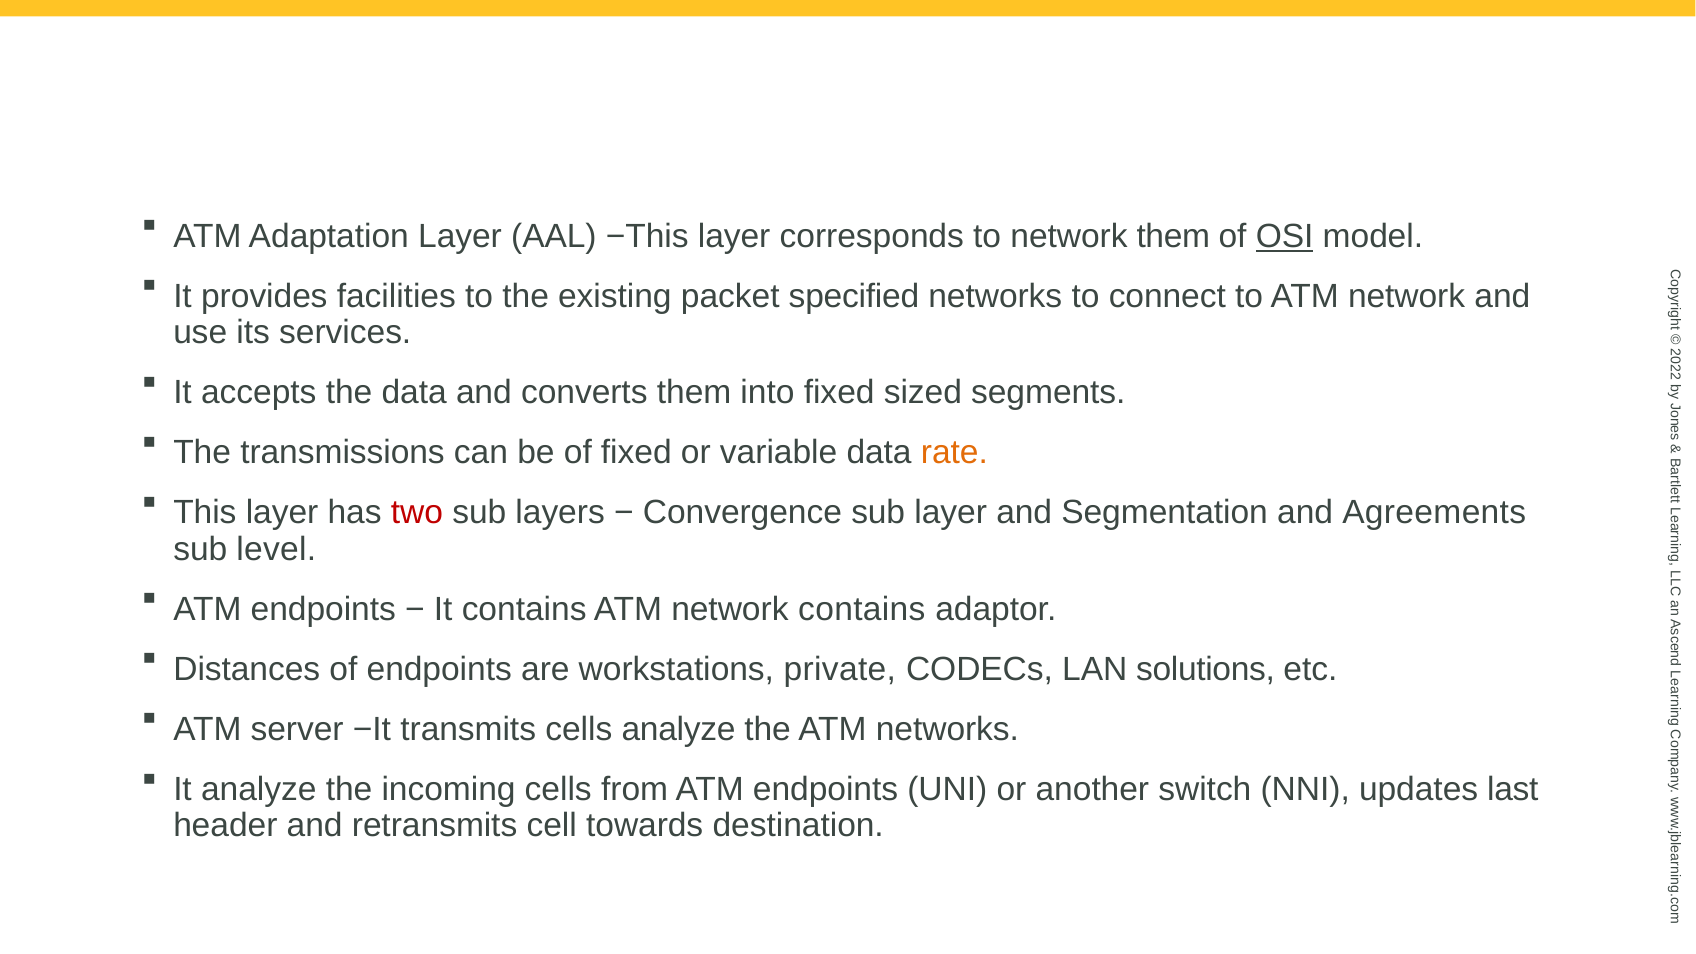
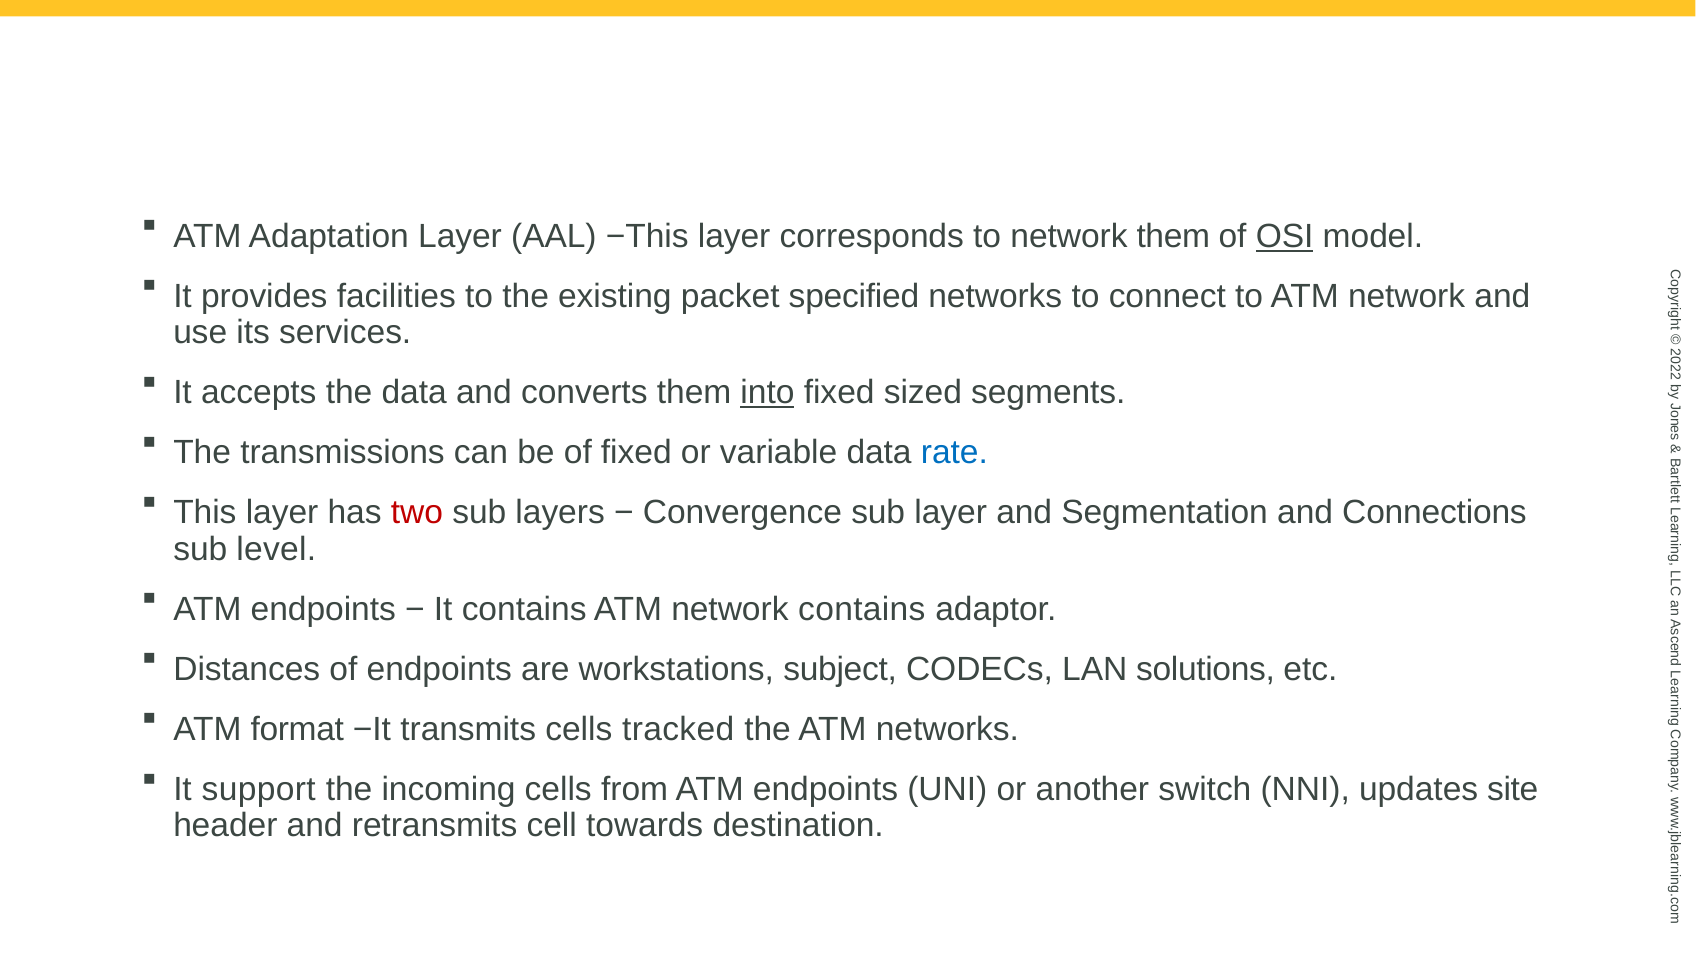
into underline: none -> present
rate colour: orange -> blue
Agreements: Agreements -> Connections
private: private -> subject
server: server -> format
cells analyze: analyze -> tracked
It analyze: analyze -> support
last: last -> site
